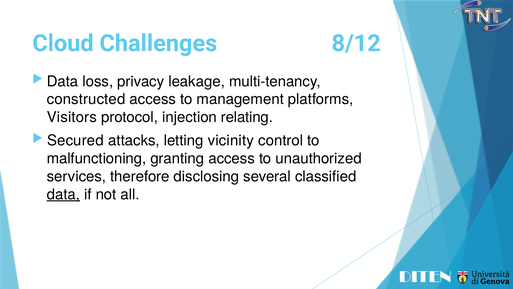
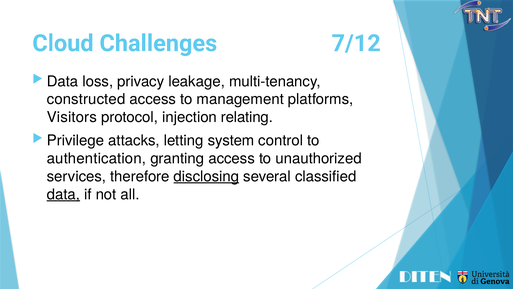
8/12: 8/12 -> 7/12
Secured: Secured -> Privilege
vicinity: vicinity -> system
malfunctioning: malfunctioning -> authentication
disclosing underline: none -> present
